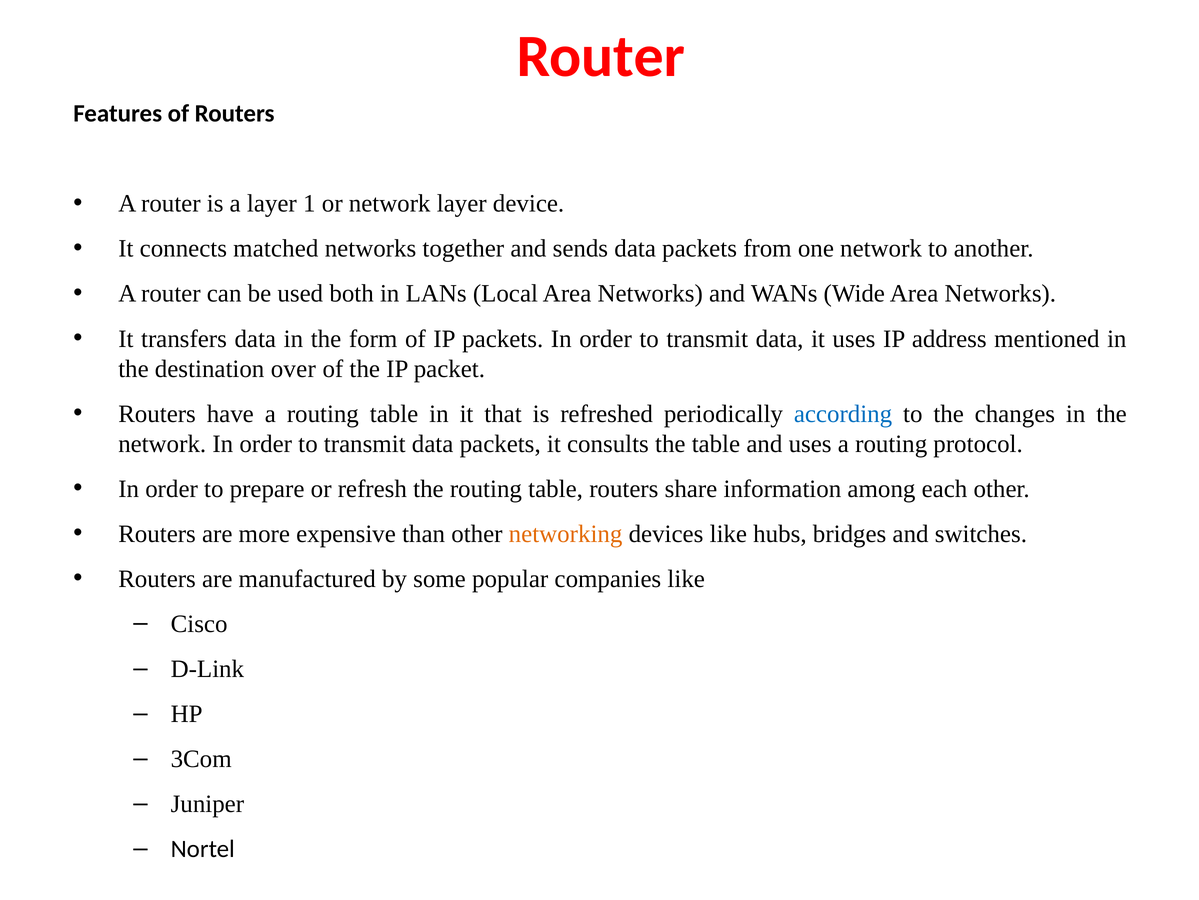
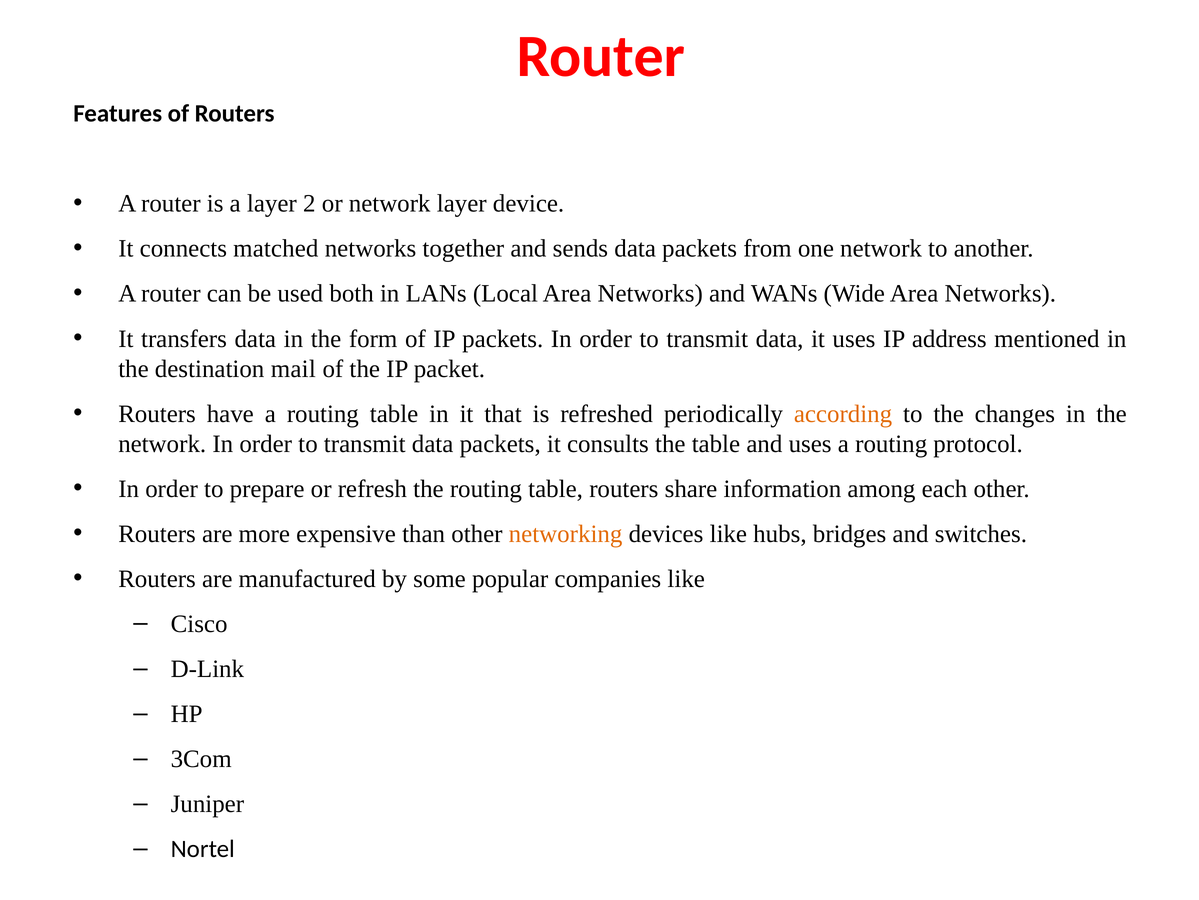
1: 1 -> 2
over: over -> mail
according colour: blue -> orange
